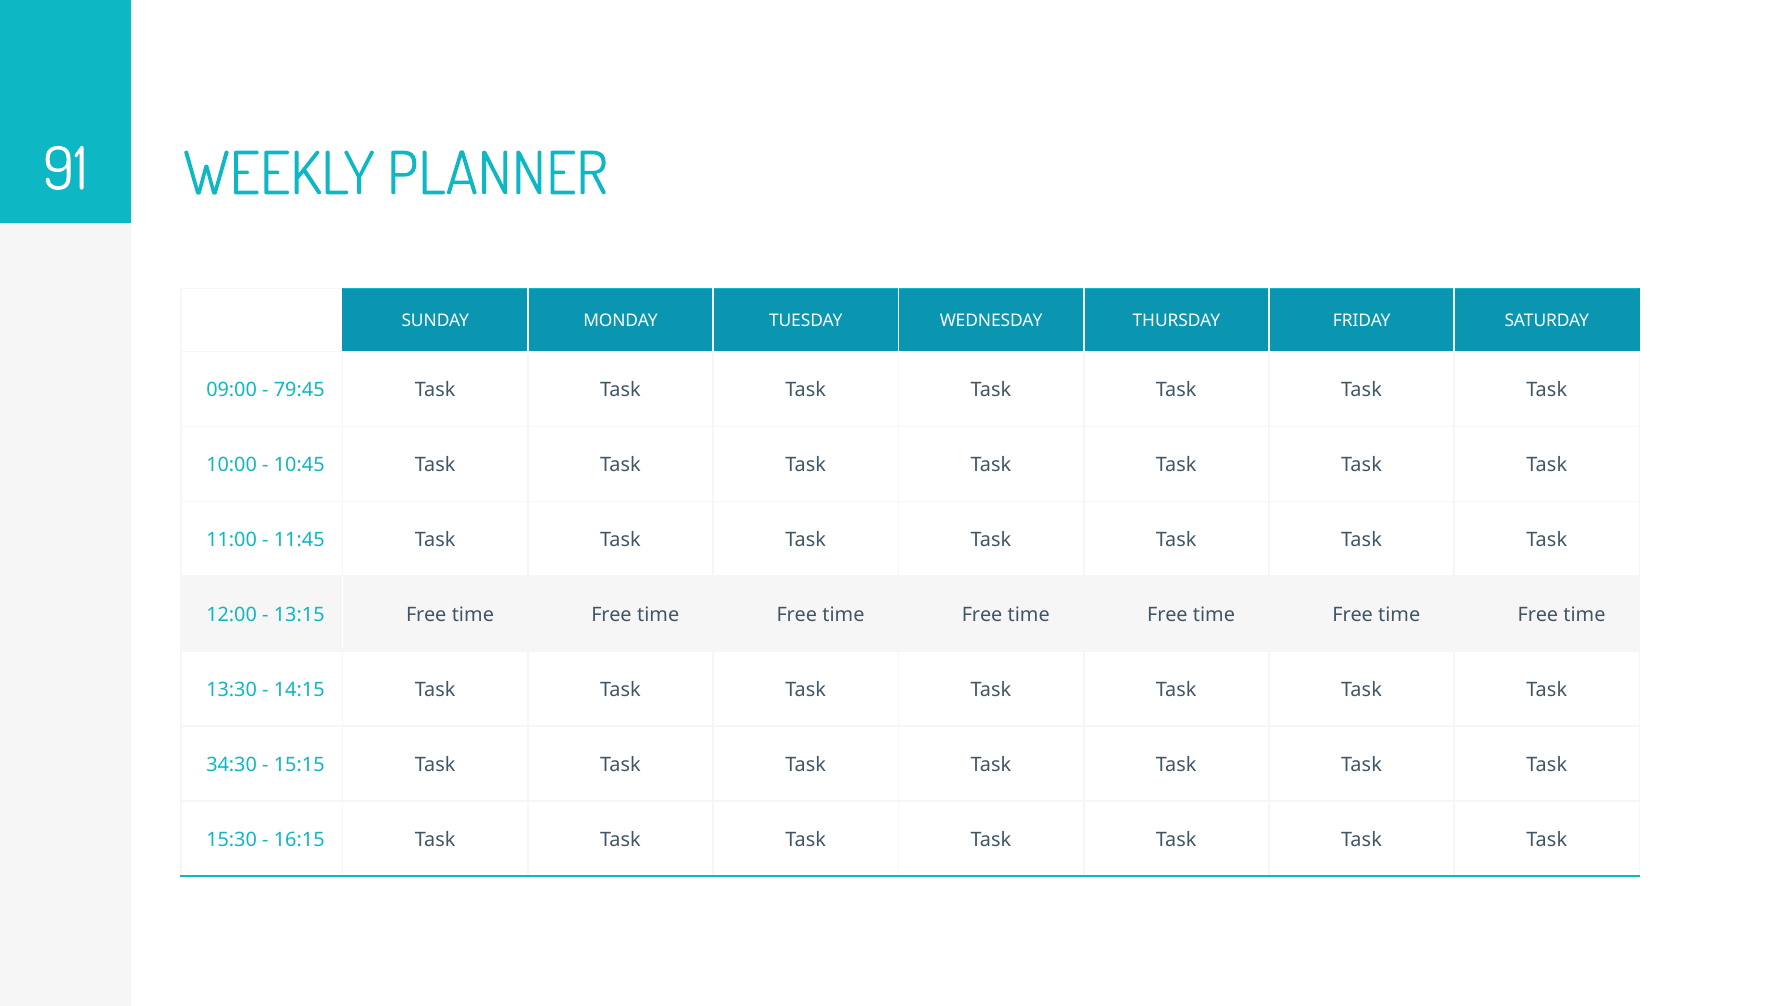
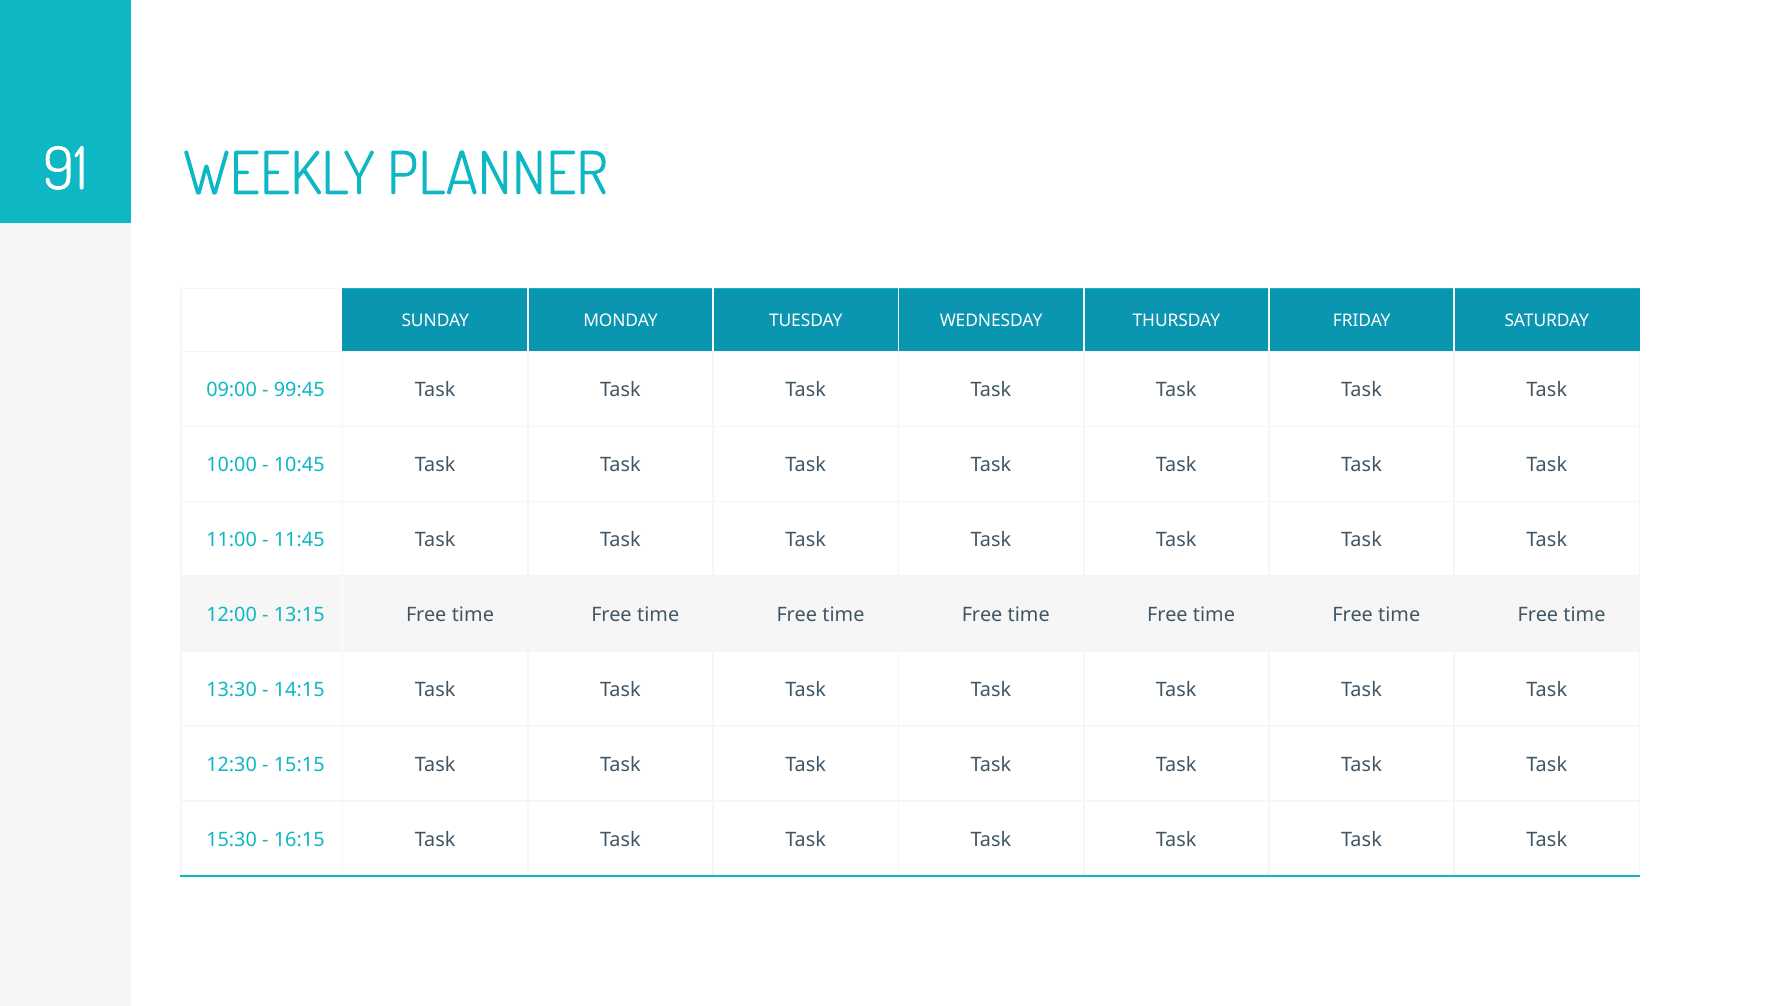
79:45: 79:45 -> 99:45
34:30: 34:30 -> 12:30
